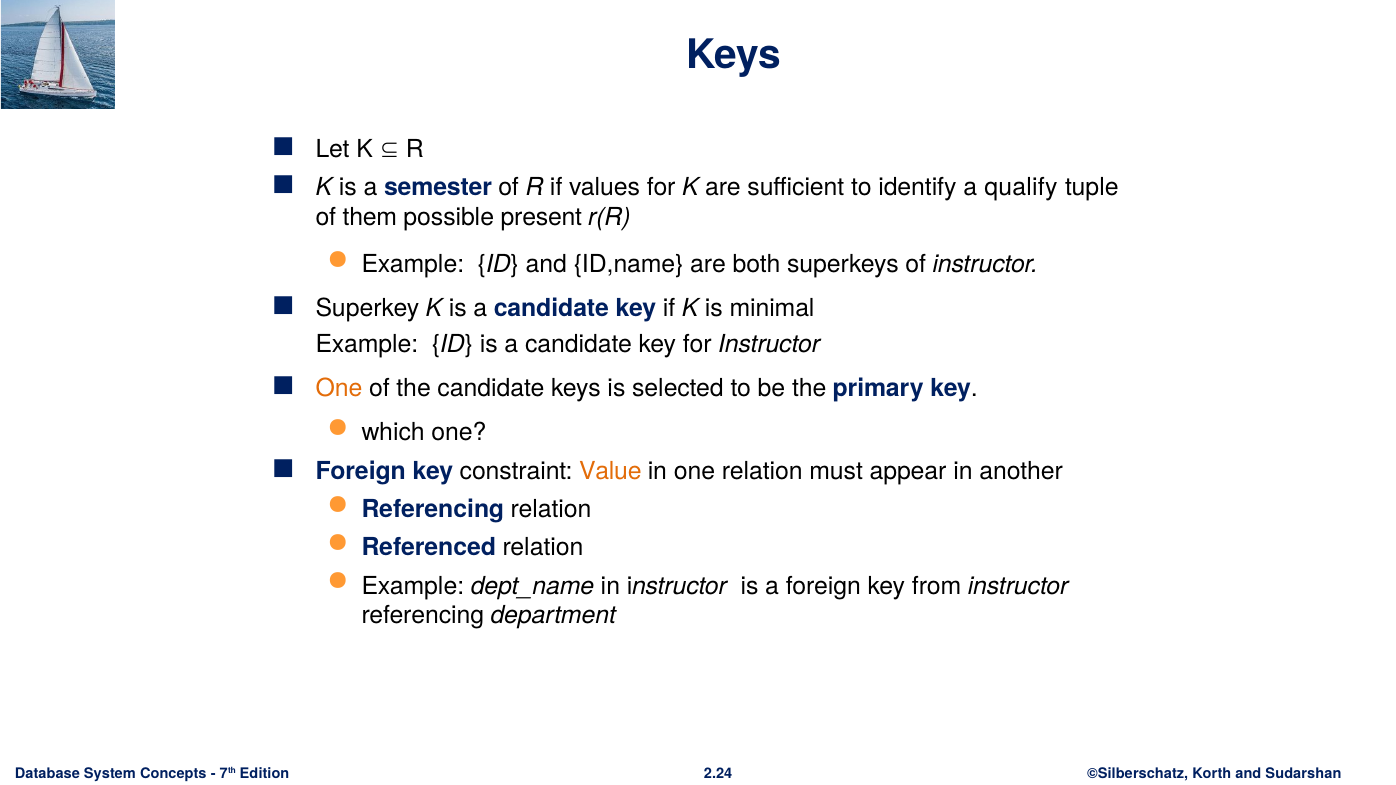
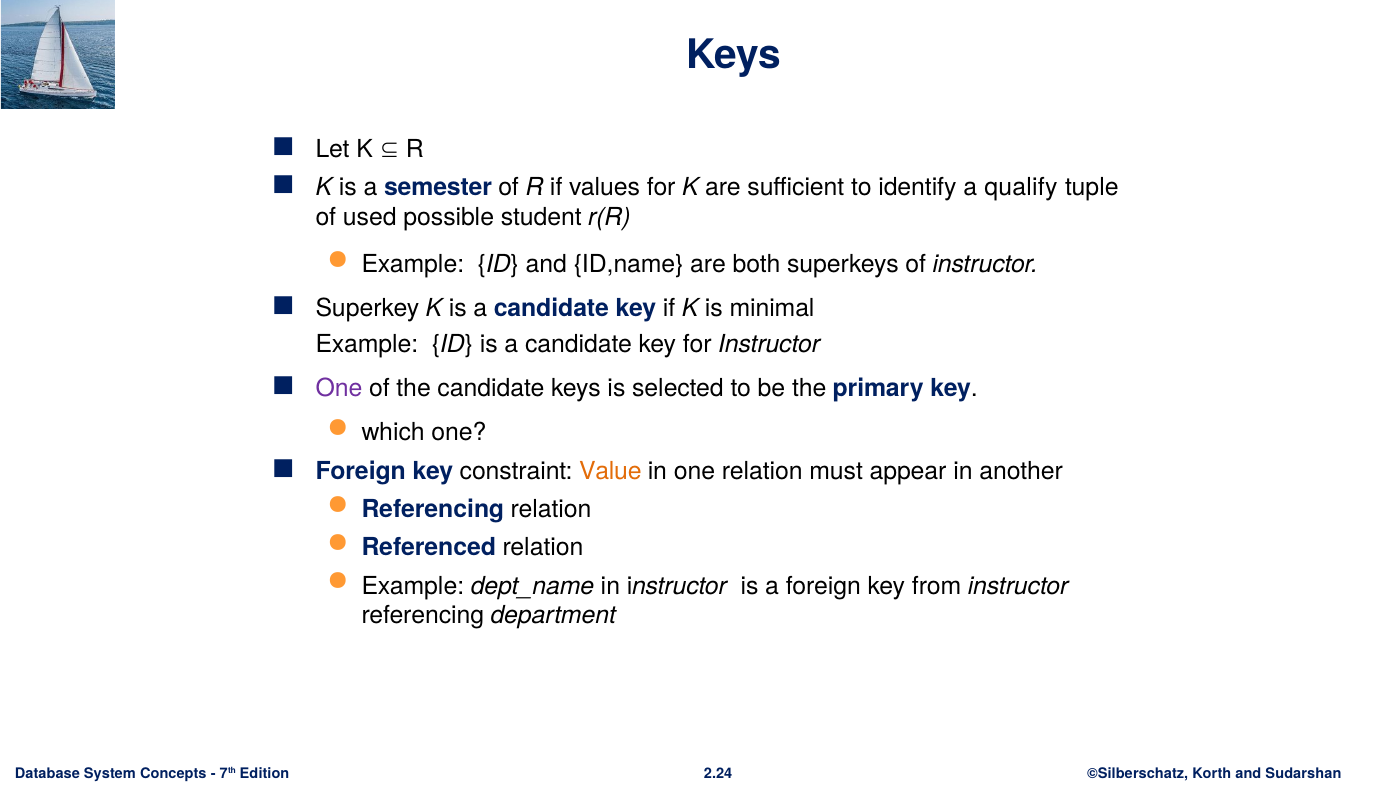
them: them -> used
present: present -> student
One at (339, 389) colour: orange -> purple
